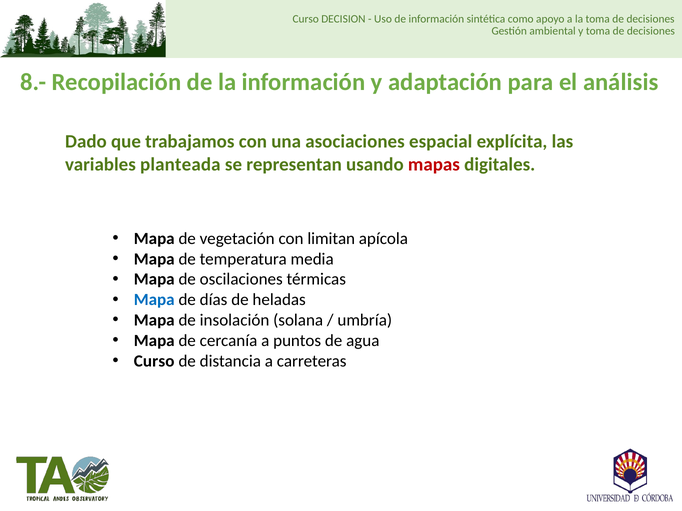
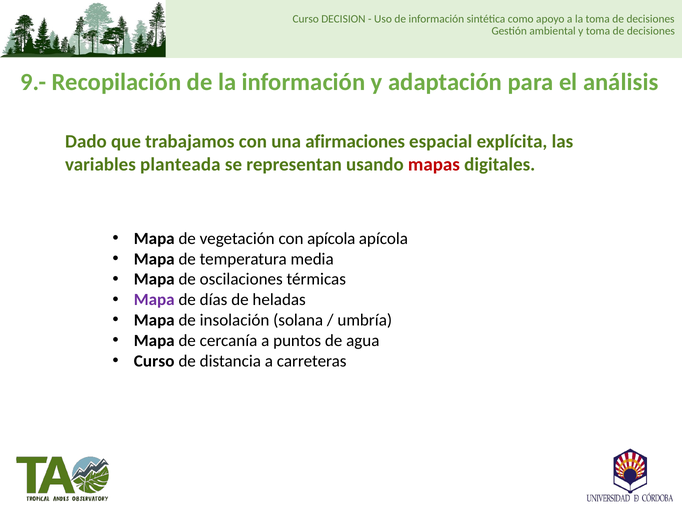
8.-: 8.- -> 9.-
asociaciones: asociaciones -> afirmaciones
con limitan: limitan -> apícola
Mapa at (154, 300) colour: blue -> purple
